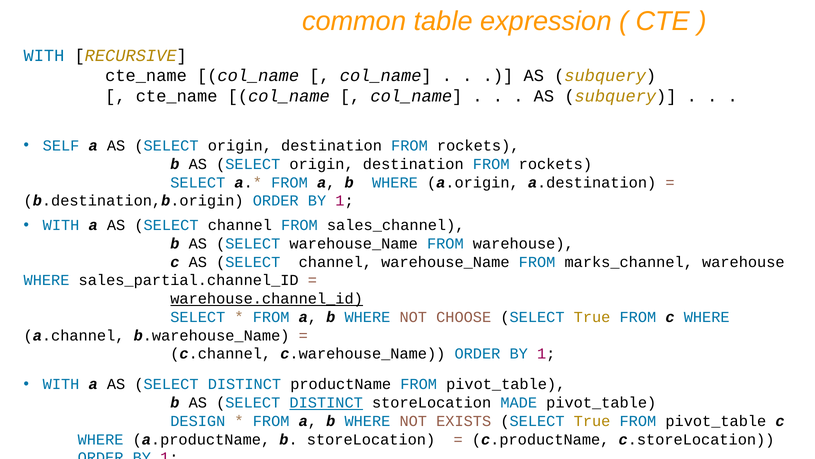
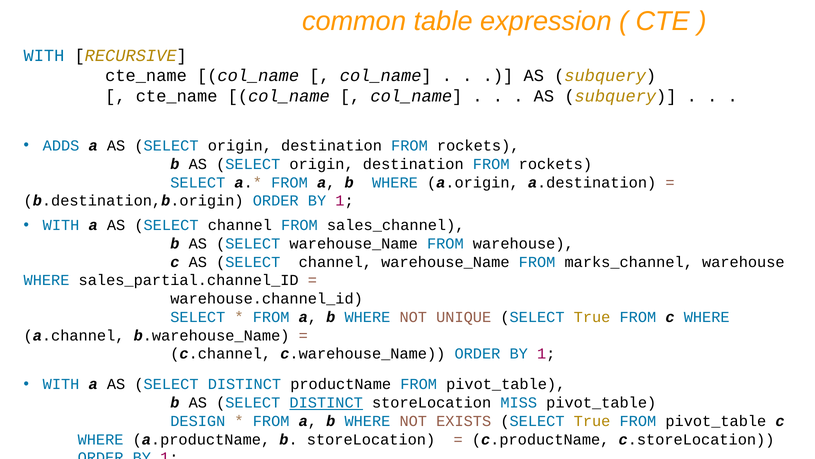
SELF: SELF -> ADDS
warehouse.channel_id underline: present -> none
CHOOSE: CHOOSE -> UNIQUE
MADE: MADE -> MISS
